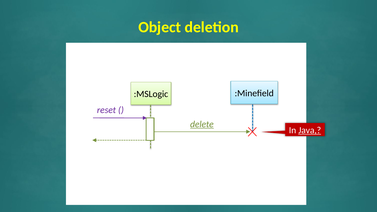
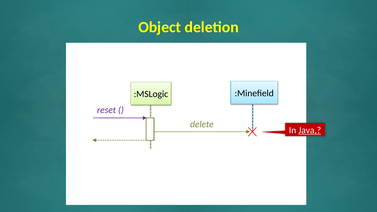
delete underline: present -> none
